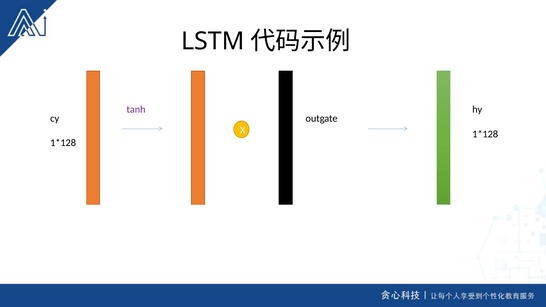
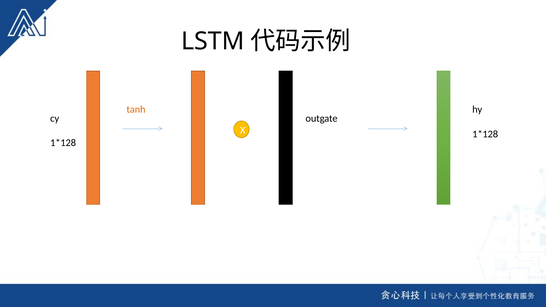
tanh colour: purple -> orange
